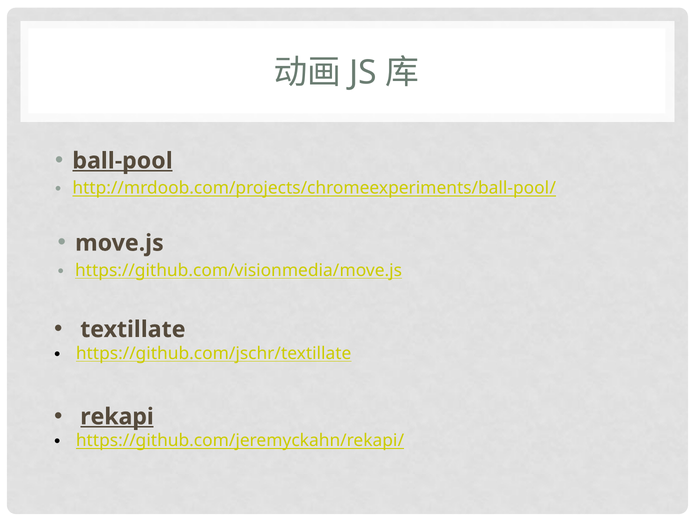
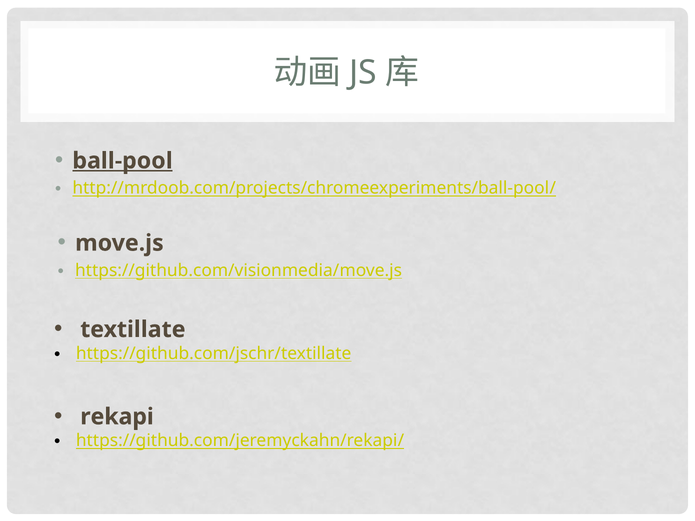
rekapi underline: present -> none
